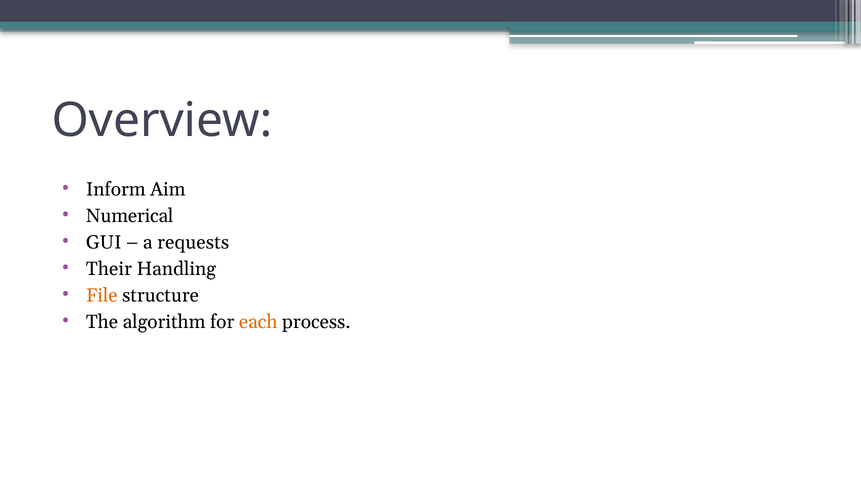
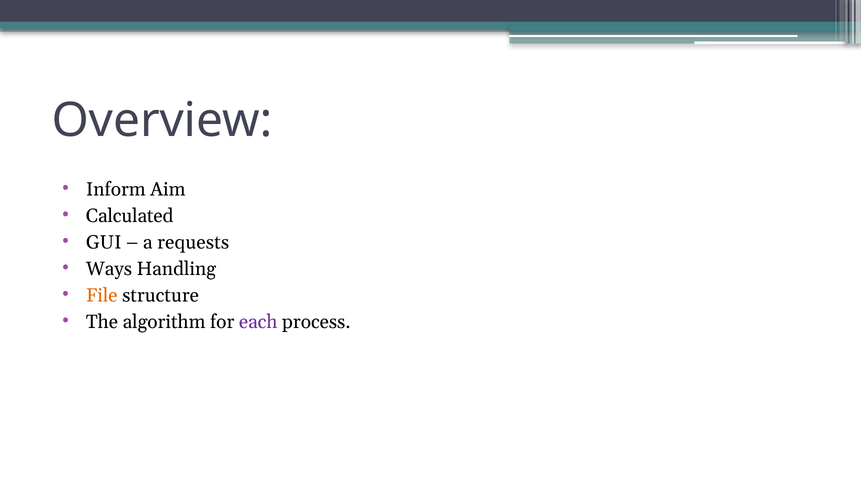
Numerical: Numerical -> Calculated
Their: Their -> Ways
each colour: orange -> purple
